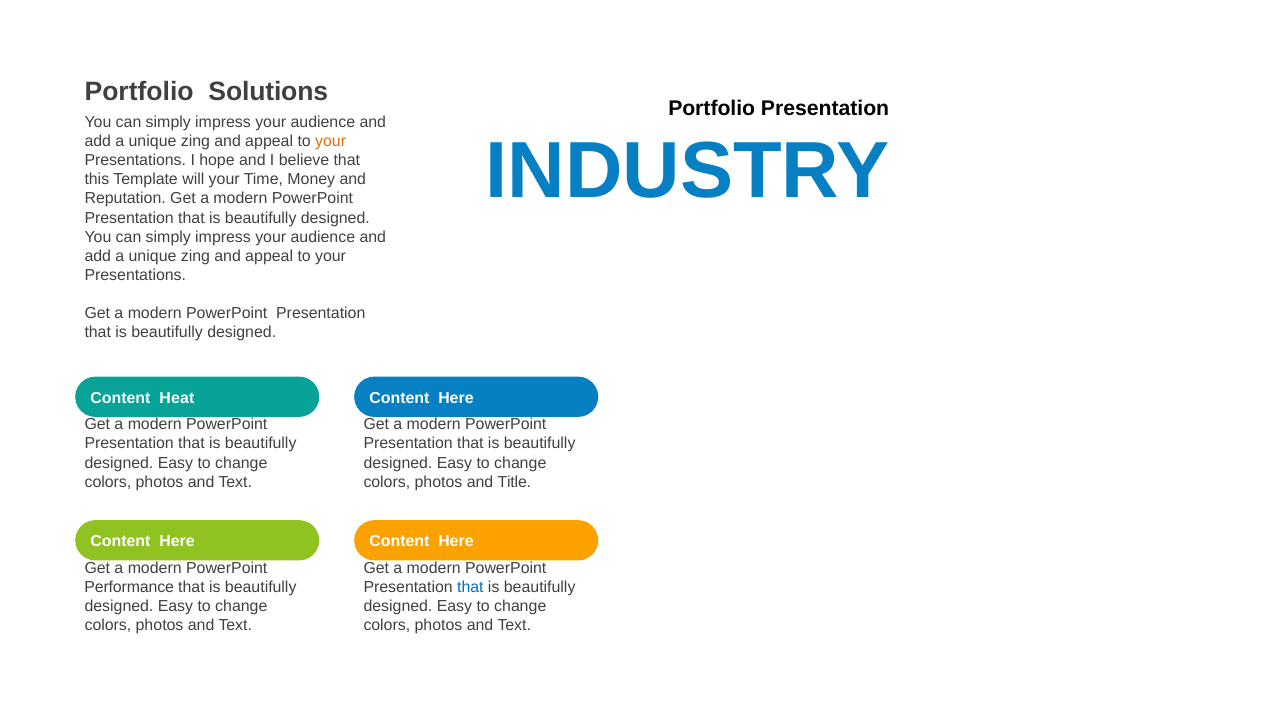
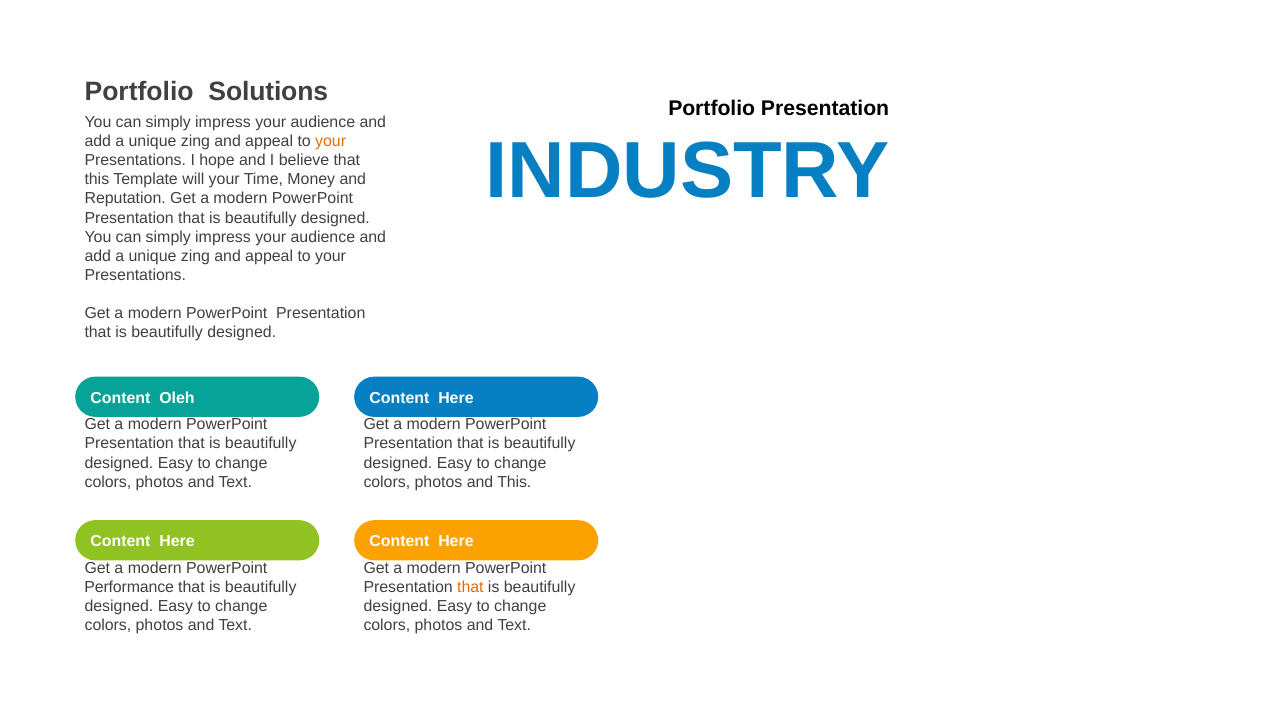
Heat: Heat -> Oleh
and Title: Title -> This
that at (470, 588) colour: blue -> orange
